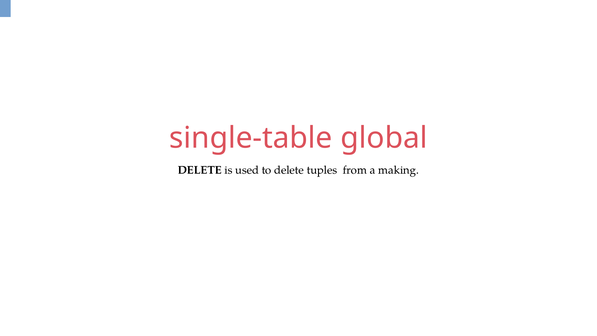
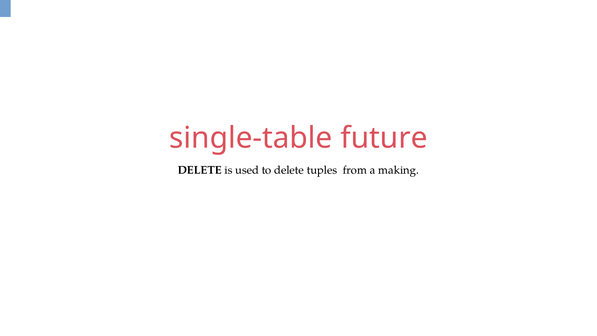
global: global -> future
